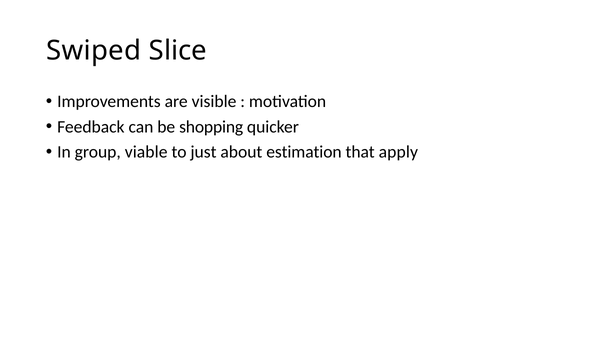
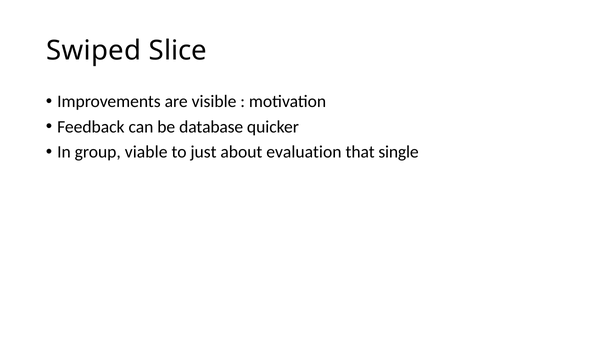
shopping: shopping -> database
estimation: estimation -> evaluation
apply: apply -> single
